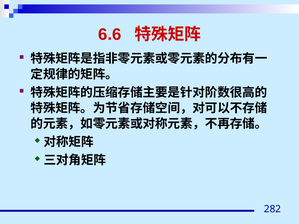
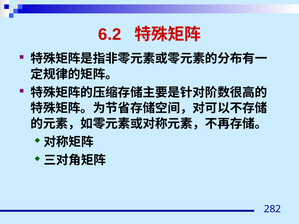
6.6: 6.6 -> 6.2
